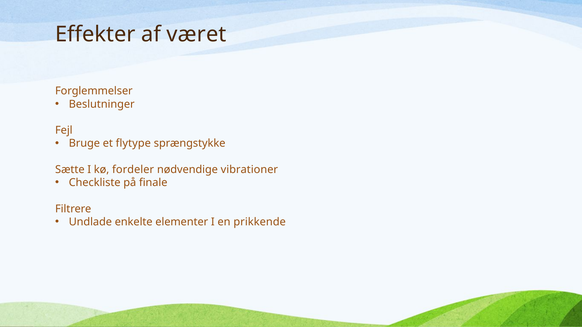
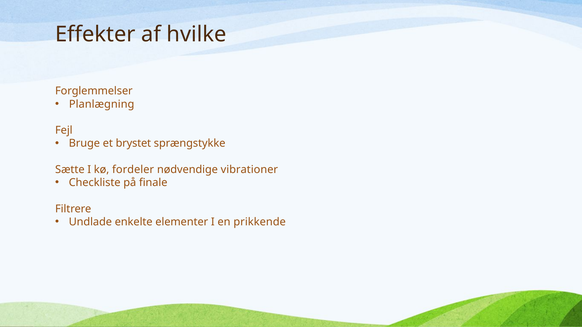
været: været -> hvilke
Beslutninger: Beslutninger -> Planlægning
flytype: flytype -> brystet
